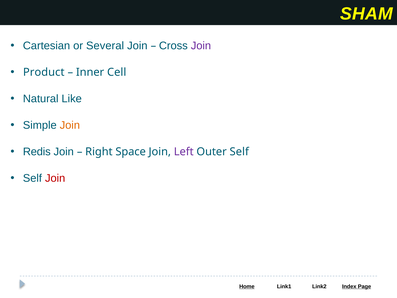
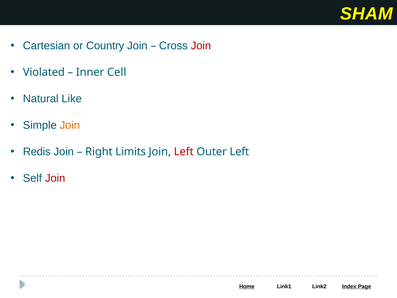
Several: Several -> Country
Join at (201, 46) colour: purple -> red
Product: Product -> Violated
Space: Space -> Limits
Left at (184, 152) colour: purple -> red
Outer Self: Self -> Left
